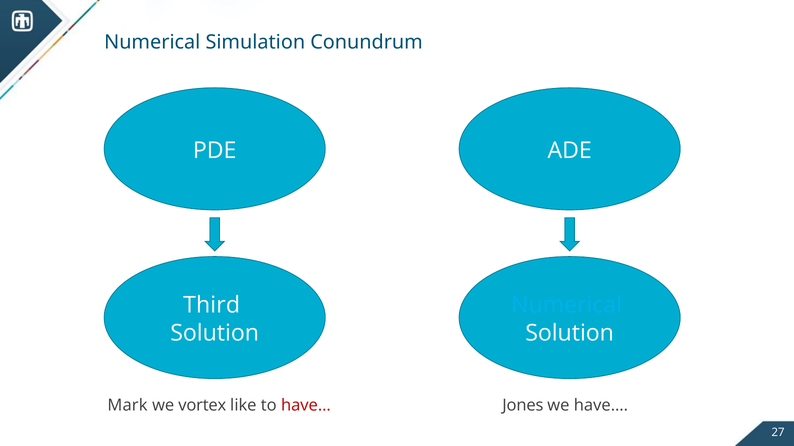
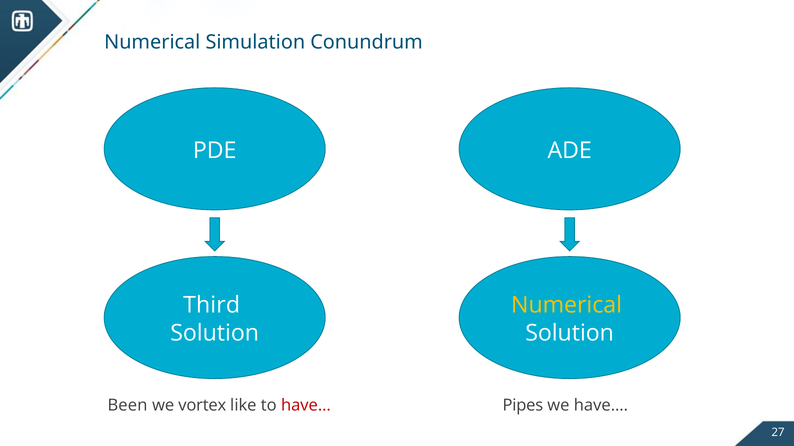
Numerical at (567, 306) colour: light blue -> yellow
Mark: Mark -> Been
Jones: Jones -> Pipes
